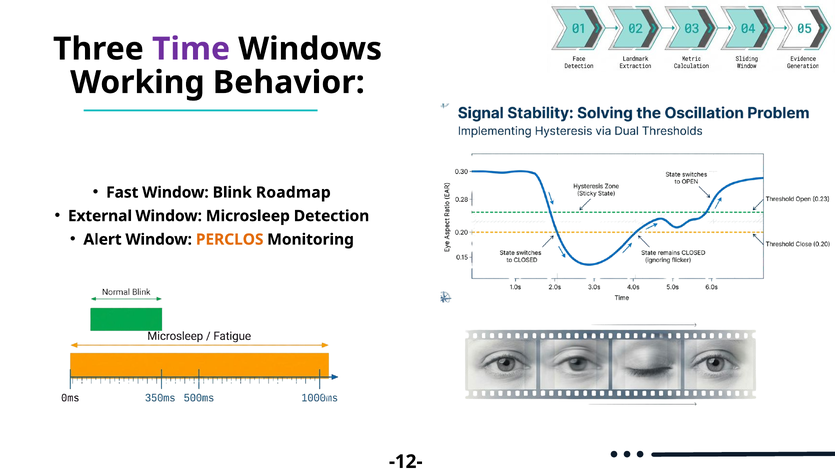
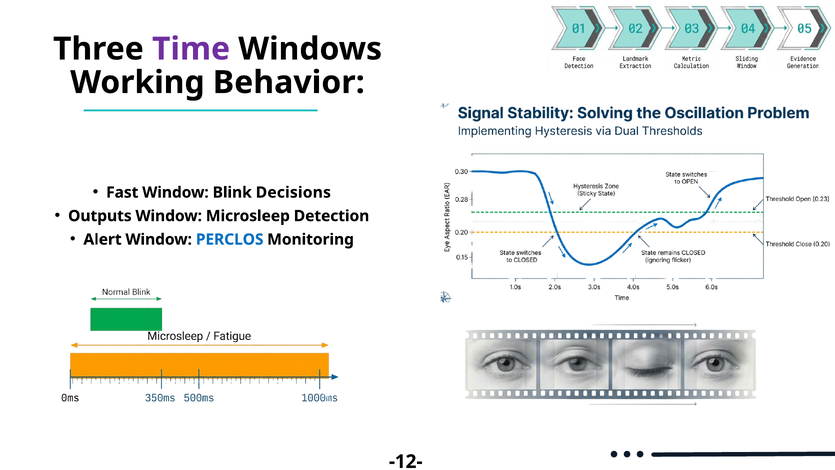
Roadmap: Roadmap -> Decisions
External: External -> Outputs
PERCLOS colour: orange -> blue
